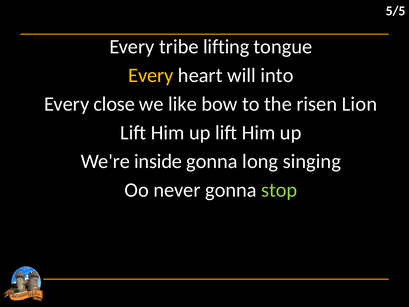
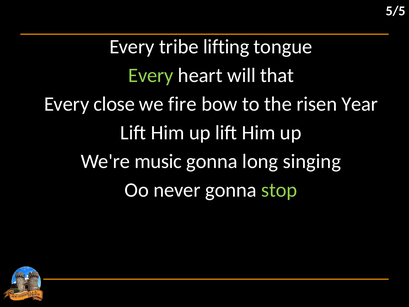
Every at (151, 75) colour: yellow -> light green
into: into -> that
like: like -> fire
Lion: Lion -> Year
inside: inside -> music
